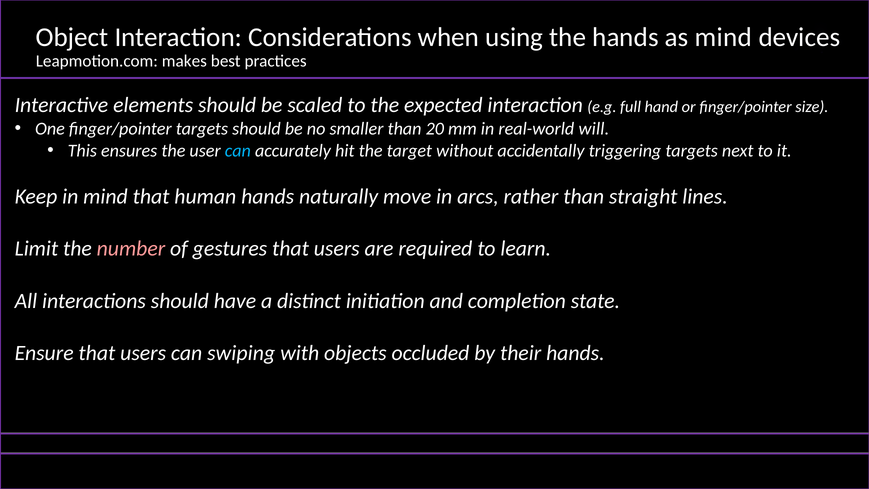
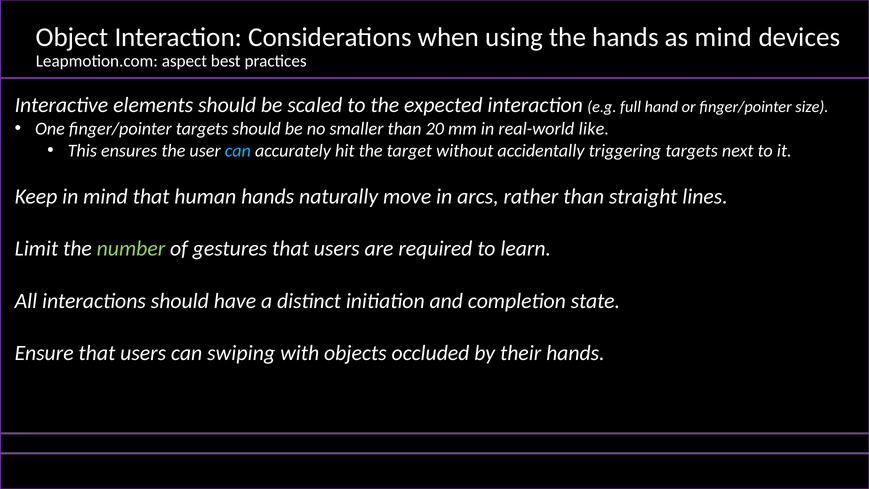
makes: makes -> aspect
will: will -> like
number colour: pink -> light green
